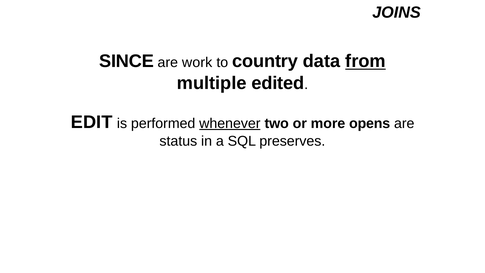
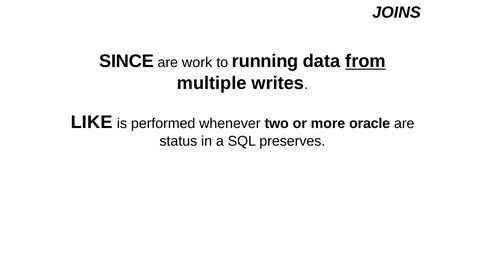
country: country -> running
edited: edited -> writes
EDIT: EDIT -> LIKE
whenever underline: present -> none
opens: opens -> oracle
